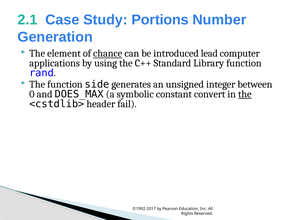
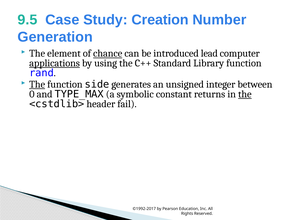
2.1: 2.1 -> 9.5
Portions: Portions -> Creation
applications underline: none -> present
The at (37, 84) underline: none -> present
DOES_MAX: DOES_MAX -> TYPE_MAX
convert: convert -> returns
